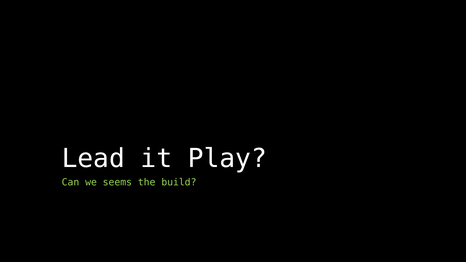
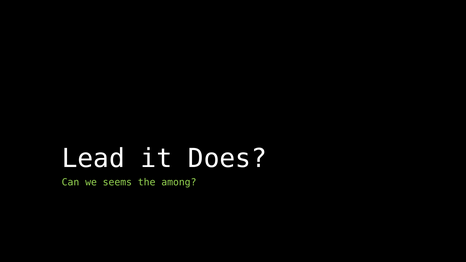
Play: Play -> Does
build: build -> among
